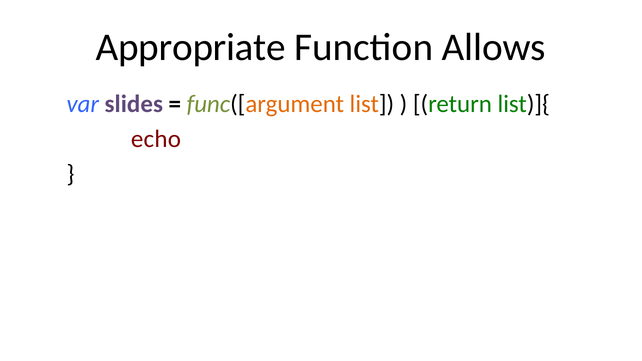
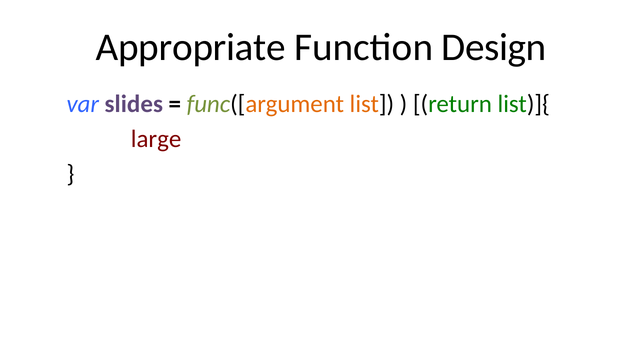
Allows: Allows -> Design
echo: echo -> large
